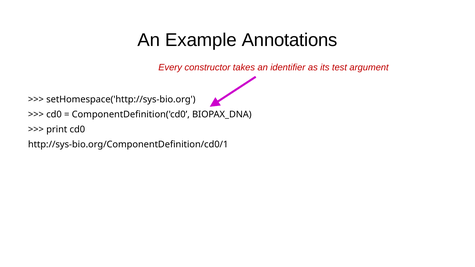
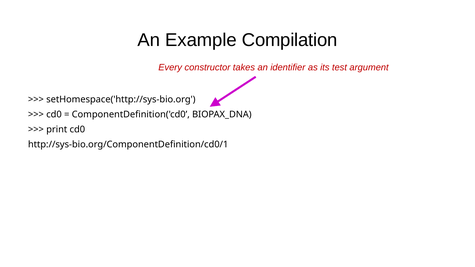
Annotations: Annotations -> Compilation
